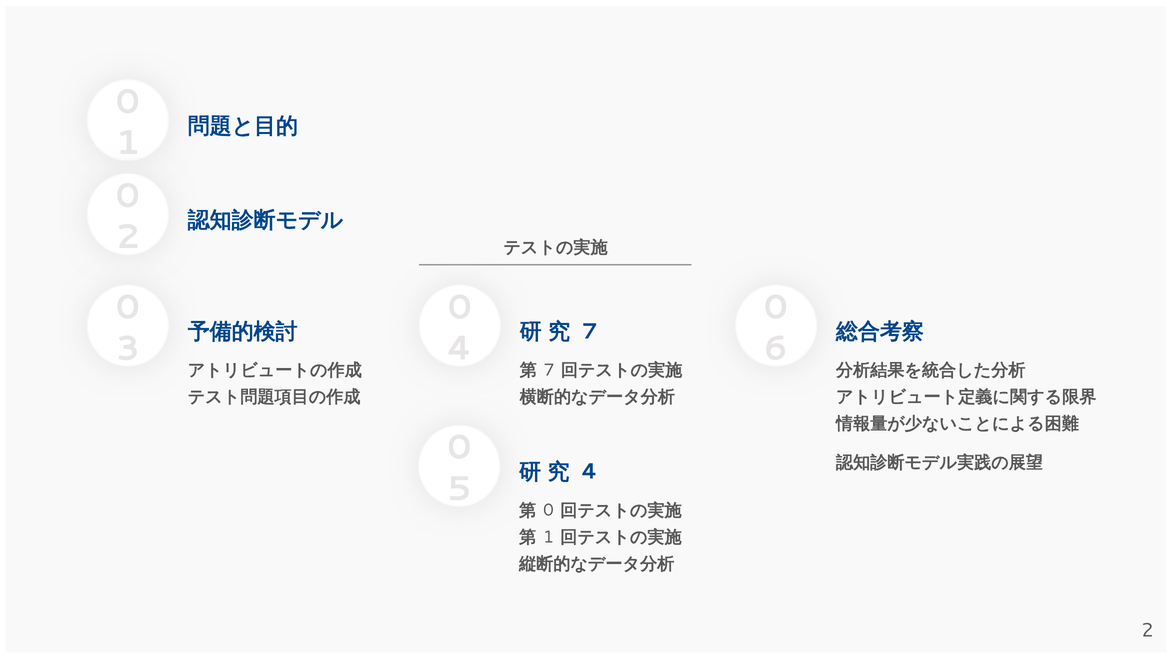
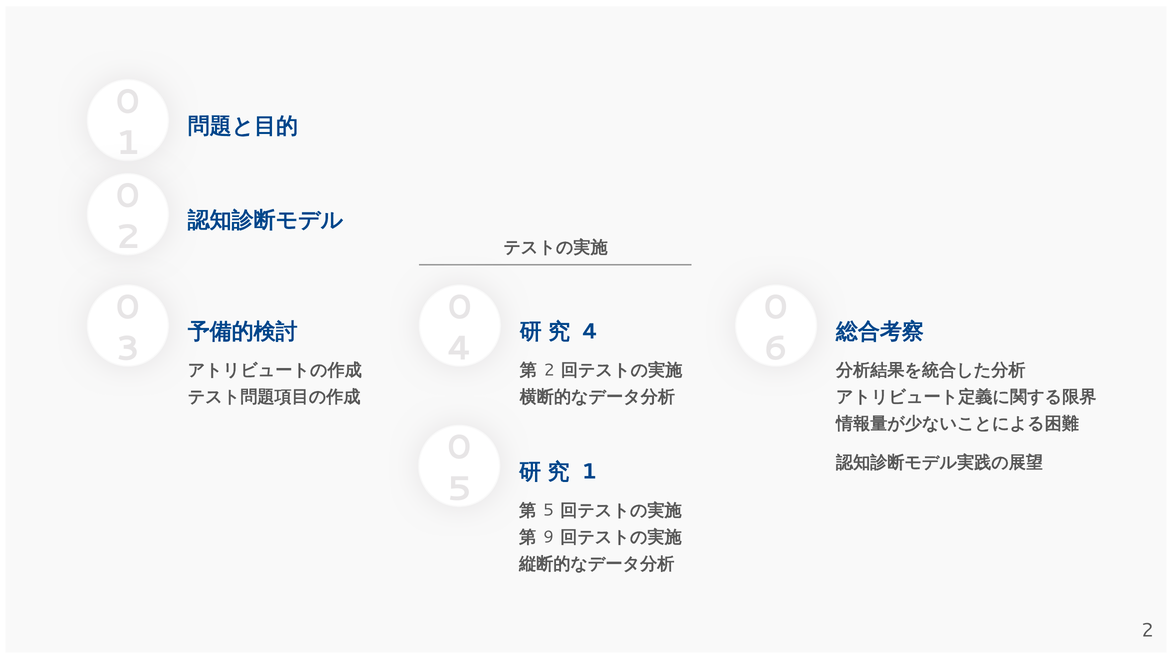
7 at (590, 332): 7 -> 4
7 at (549, 370): 7 -> 2
4 at (589, 472): 4 -> 1
0 at (548, 511): 0 -> 5
1 at (548, 537): 1 -> 9
